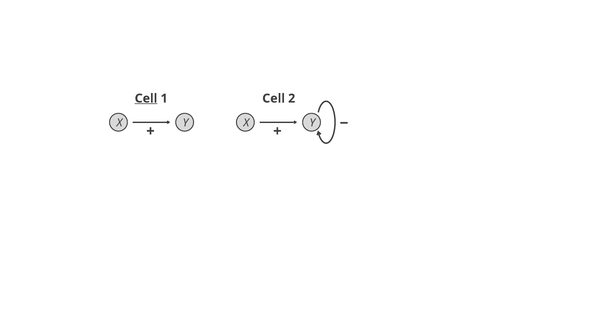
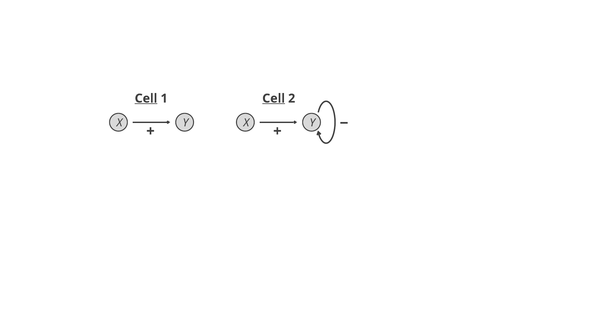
Cell at (274, 98) underline: none -> present
